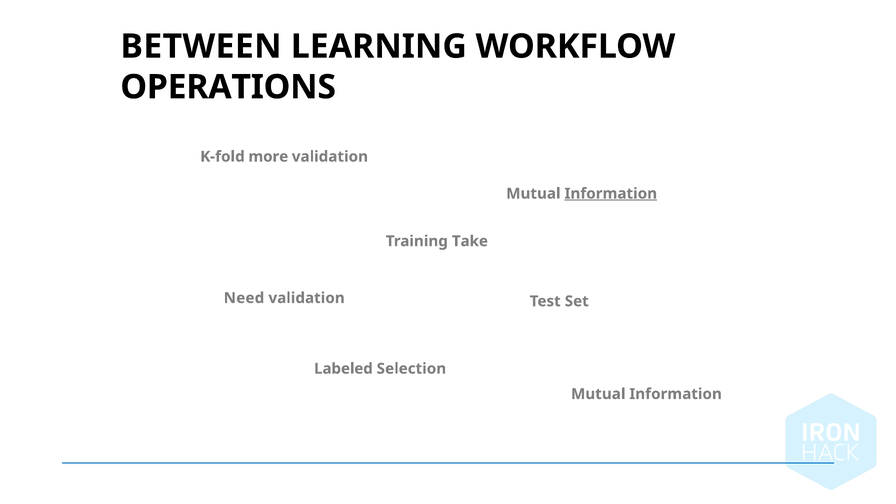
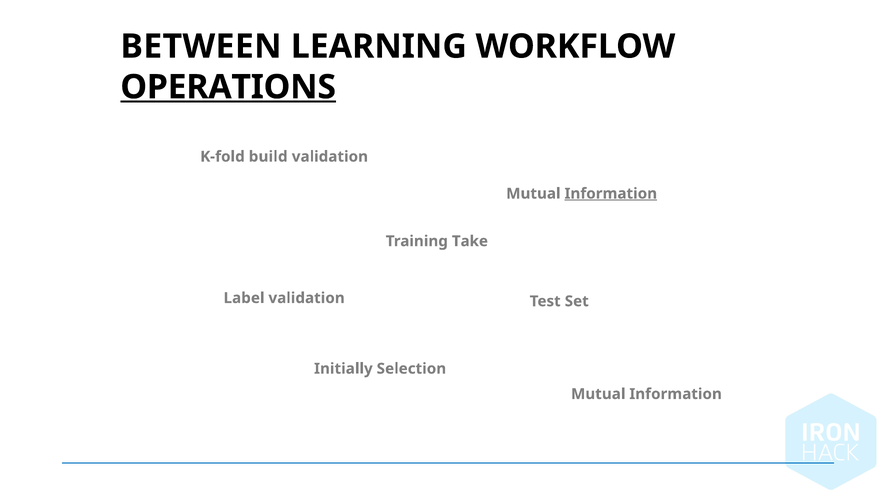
OPERATIONS underline: none -> present
more: more -> build
Need: Need -> Label
Labeled: Labeled -> Initially
